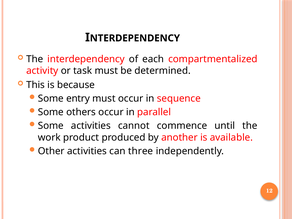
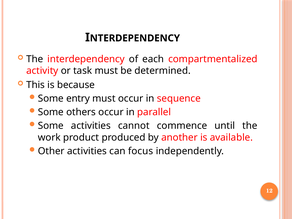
three: three -> focus
